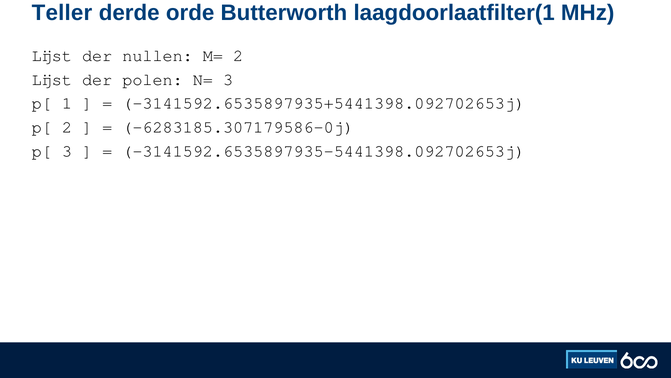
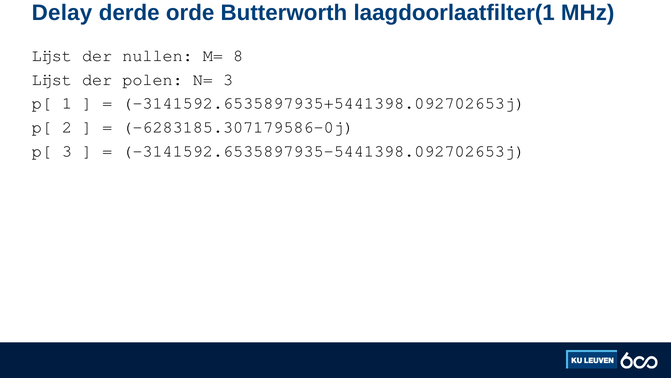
Teller: Teller -> Delay
M= 2: 2 -> 8
